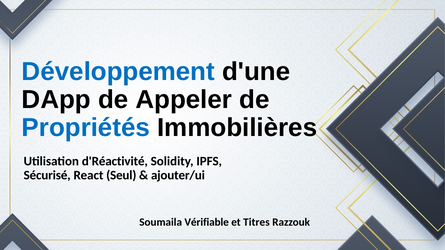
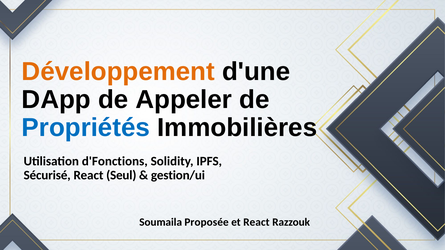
Développement colour: blue -> orange
d'Réactivité: d'Réactivité -> d'Fonctions
ajouter/ui: ajouter/ui -> gestion/ui
Vérifiable: Vérifiable -> Proposée
et Titres: Titres -> React
